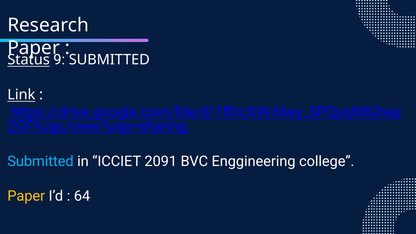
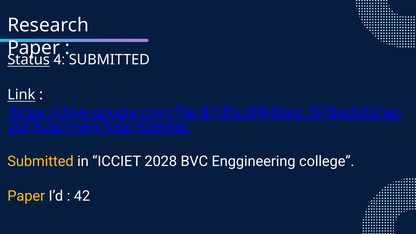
9: 9 -> 4
Submitted at (40, 161) colour: light blue -> yellow
2091: 2091 -> 2028
64: 64 -> 42
